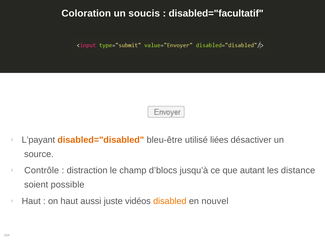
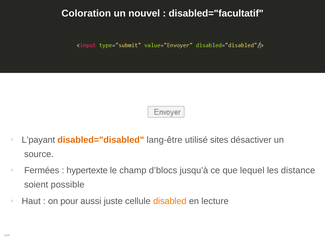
soucis: soucis -> nouvel
bleu-être: bleu-être -> lang-être
liées: liées -> sites
Contrôle: Contrôle -> Fermées
distraction: distraction -> hypertexte
autant: autant -> lequel
on haut: haut -> pour
vidéos: vidéos -> cellule
nouvel: nouvel -> lecture
